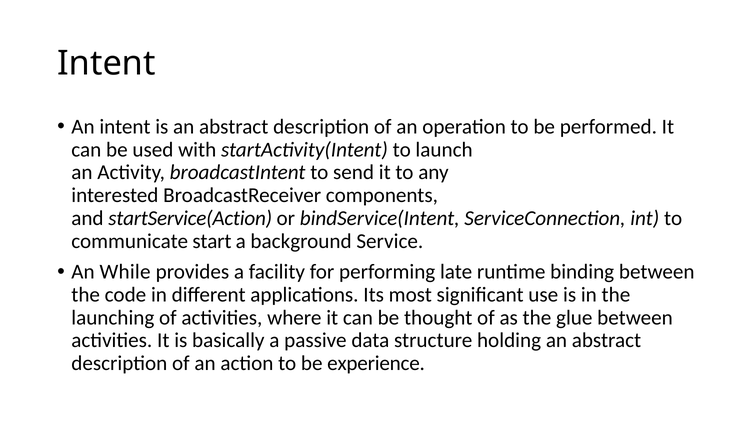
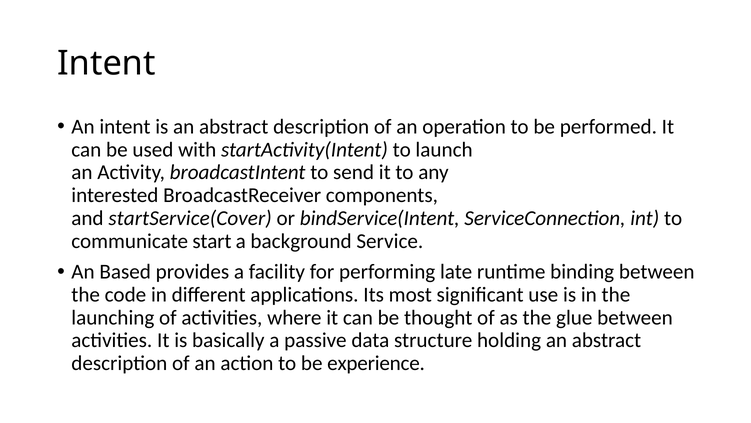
startService(Action: startService(Action -> startService(Cover
While: While -> Based
